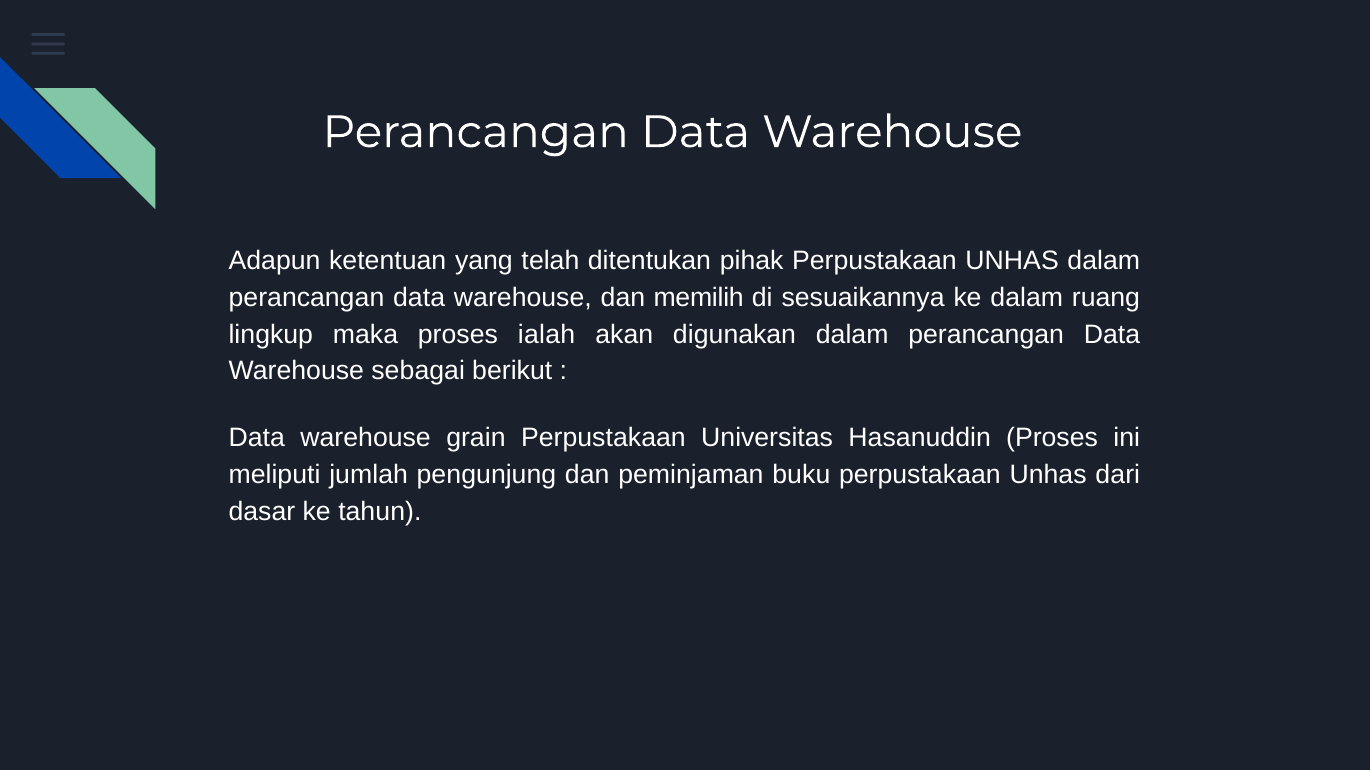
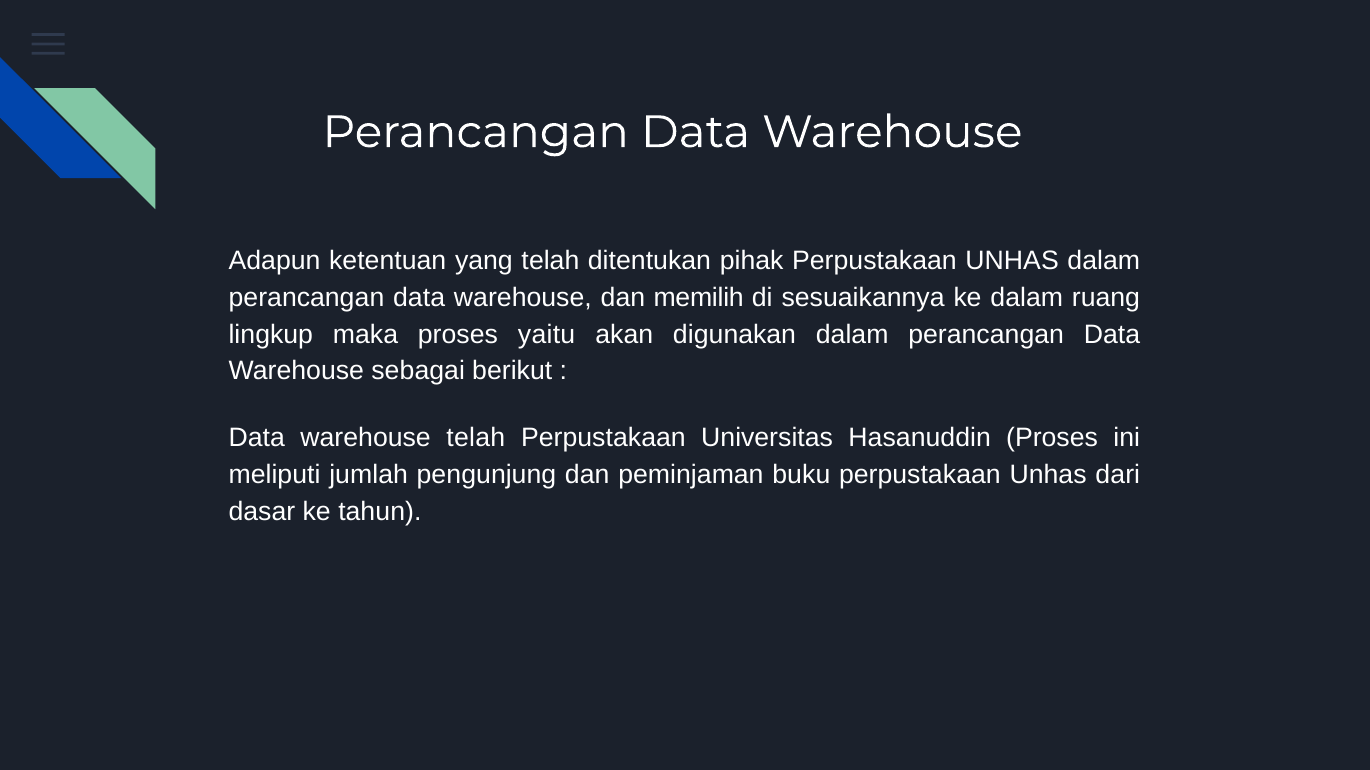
ialah: ialah -> yaitu
warehouse grain: grain -> telah
